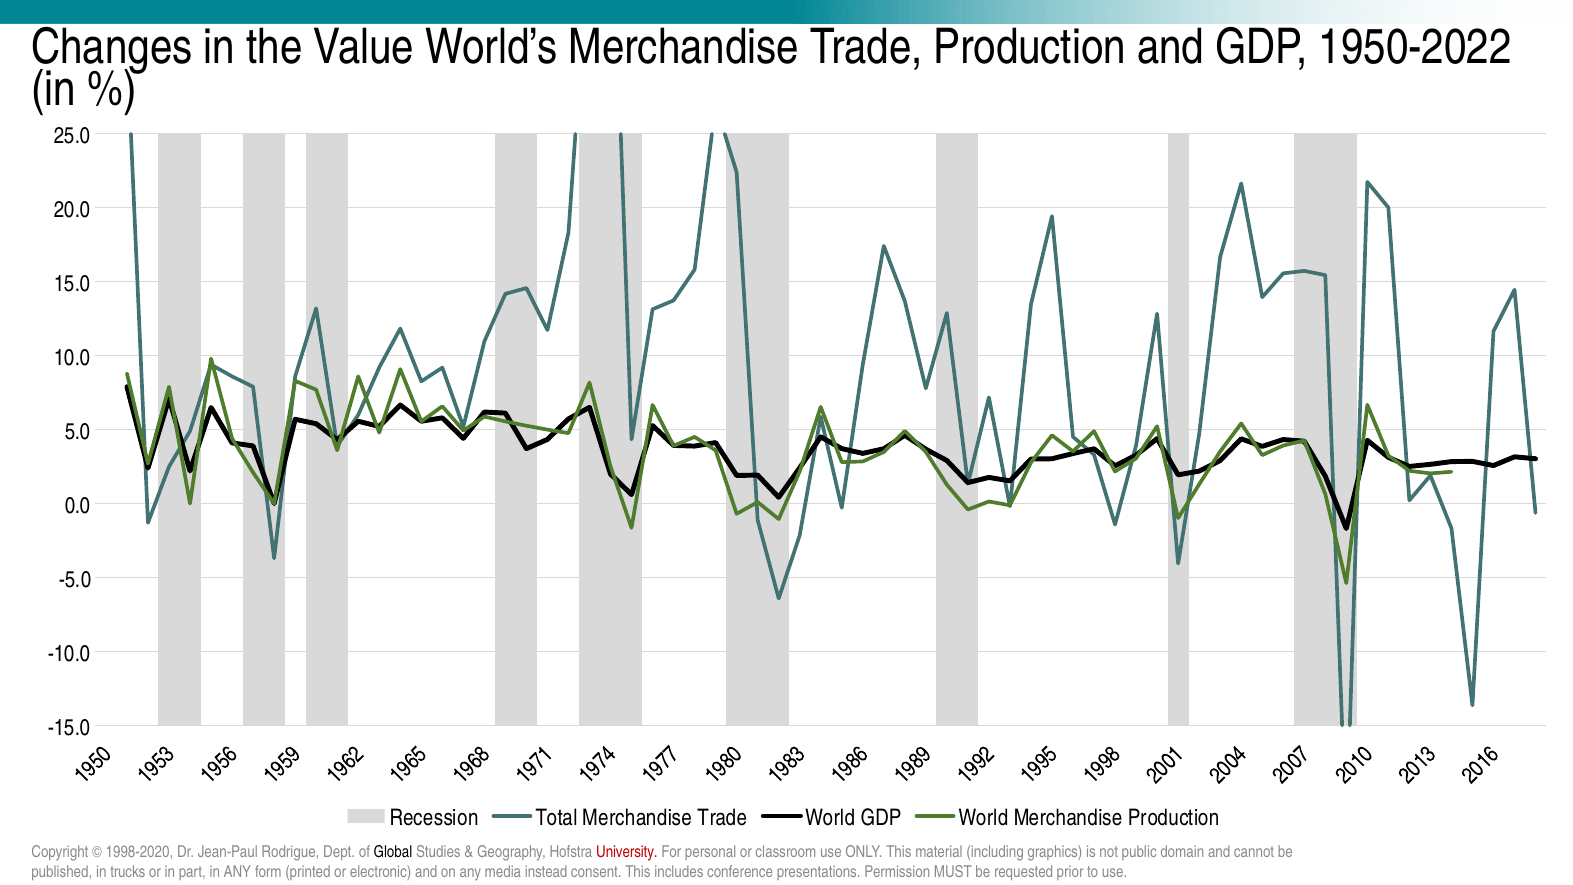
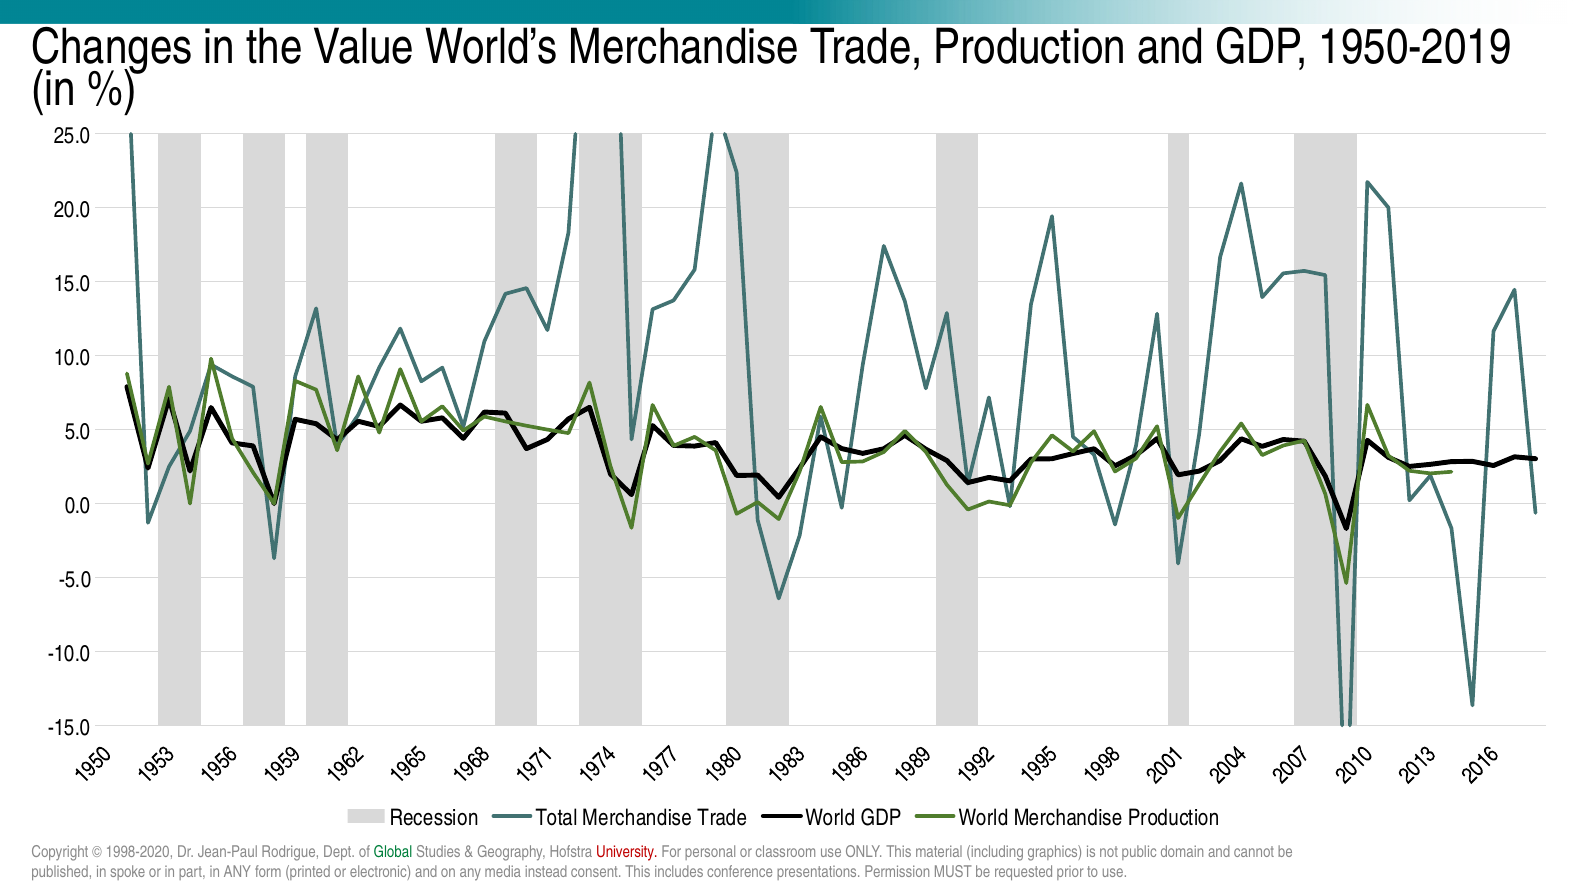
1950-2022: 1950-2022 -> 1950-2019
Global colour: black -> green
trucks: trucks -> spoke
